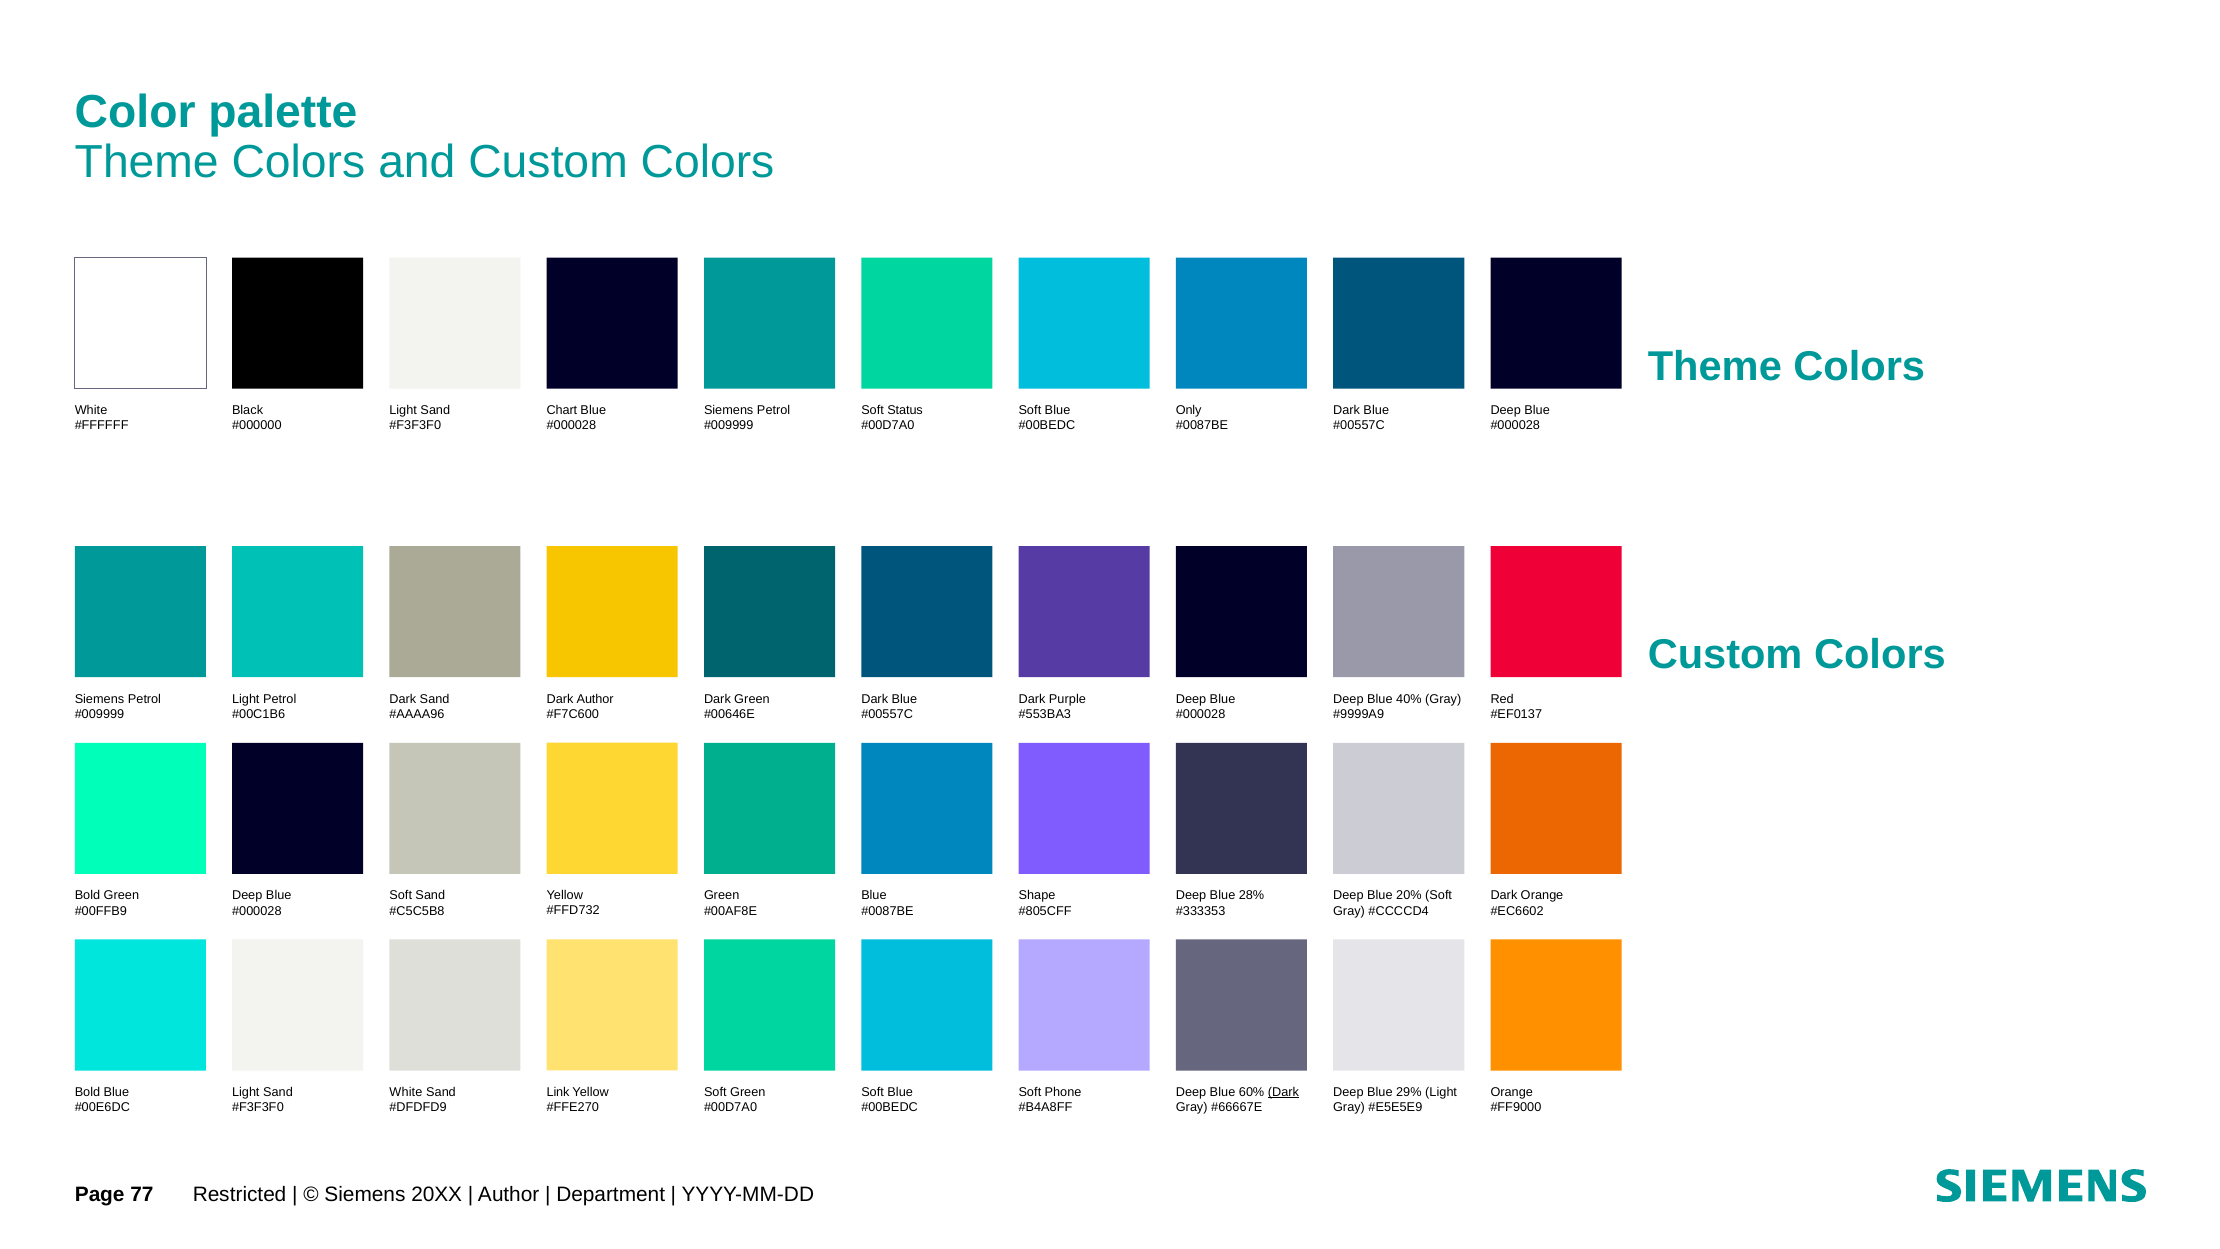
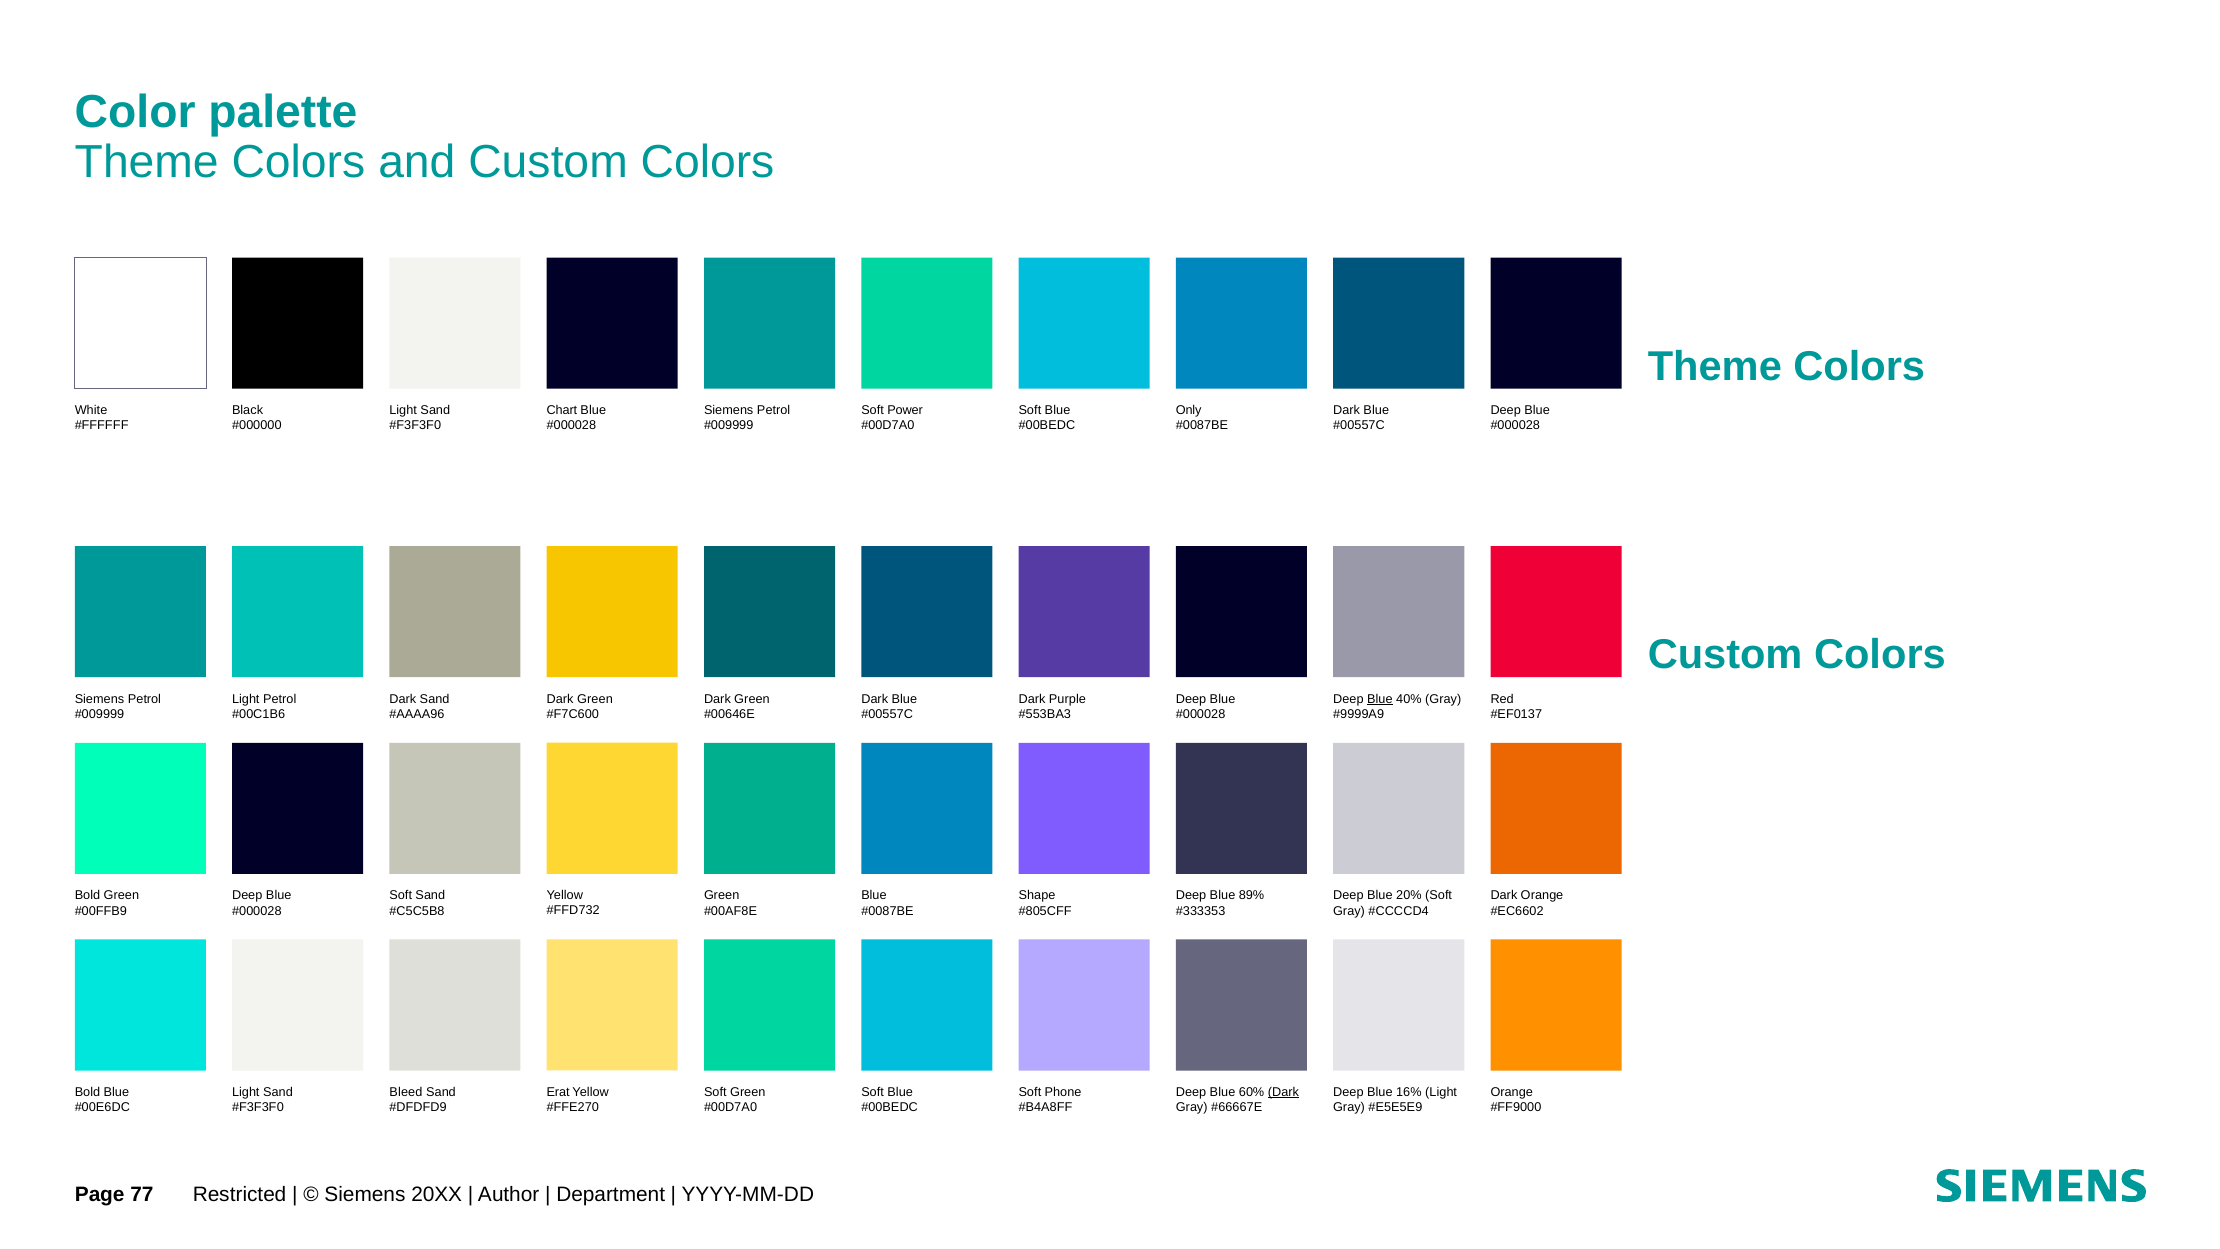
Status: Status -> Power
Author at (595, 699): Author -> Green
Blue at (1380, 699) underline: none -> present
28%: 28% -> 89%
White at (406, 1092): White -> Bleed
Link: Link -> Erat
29%: 29% -> 16%
